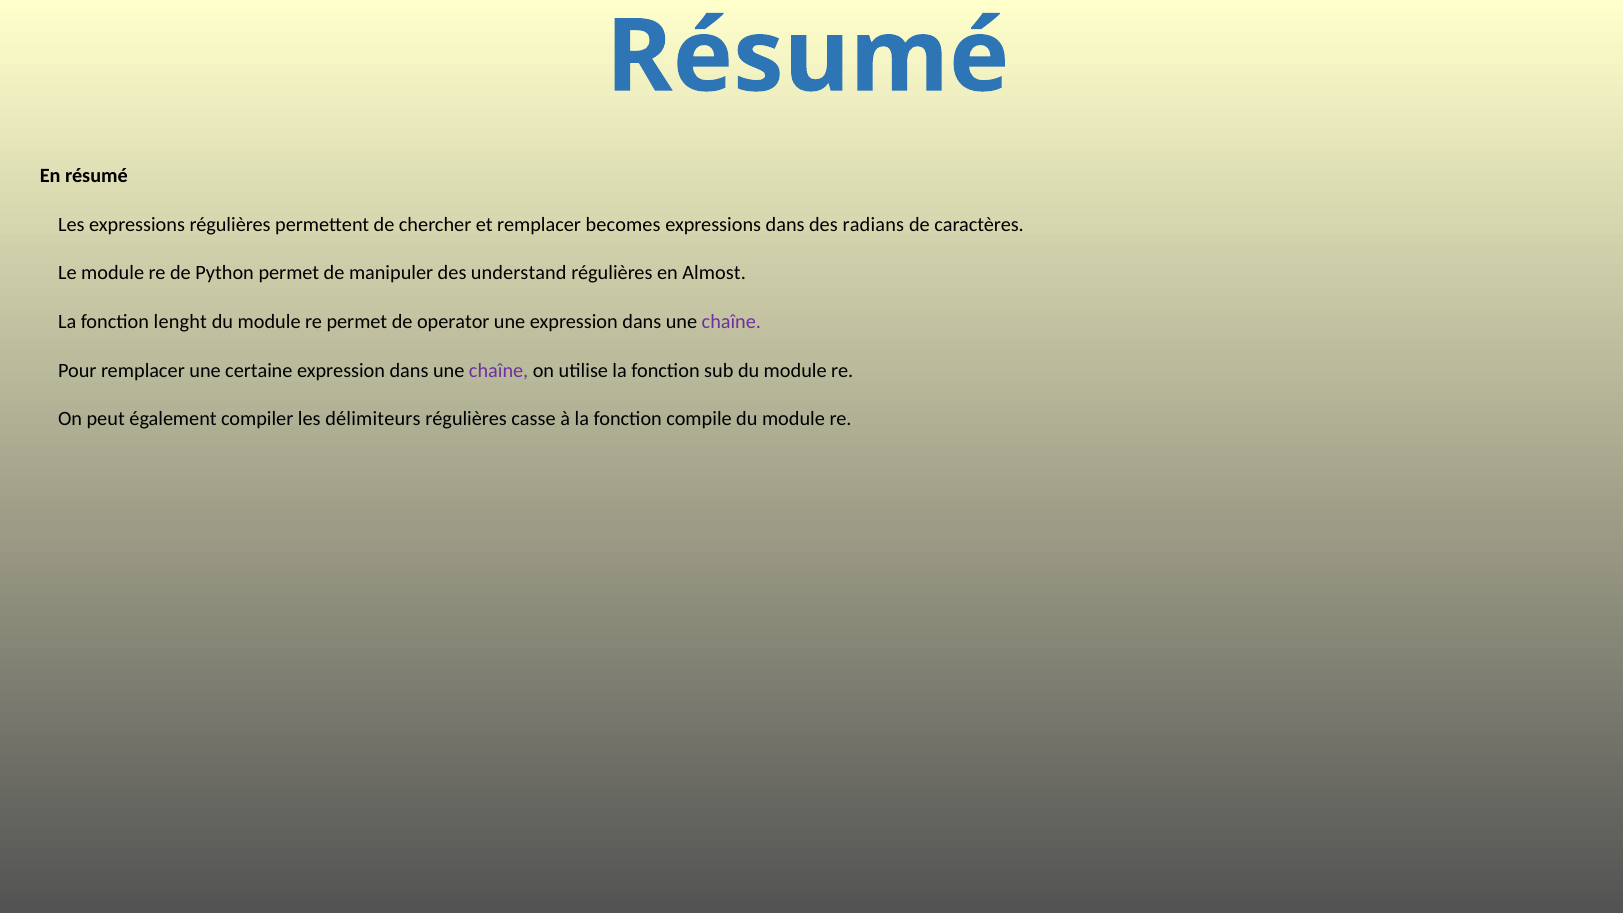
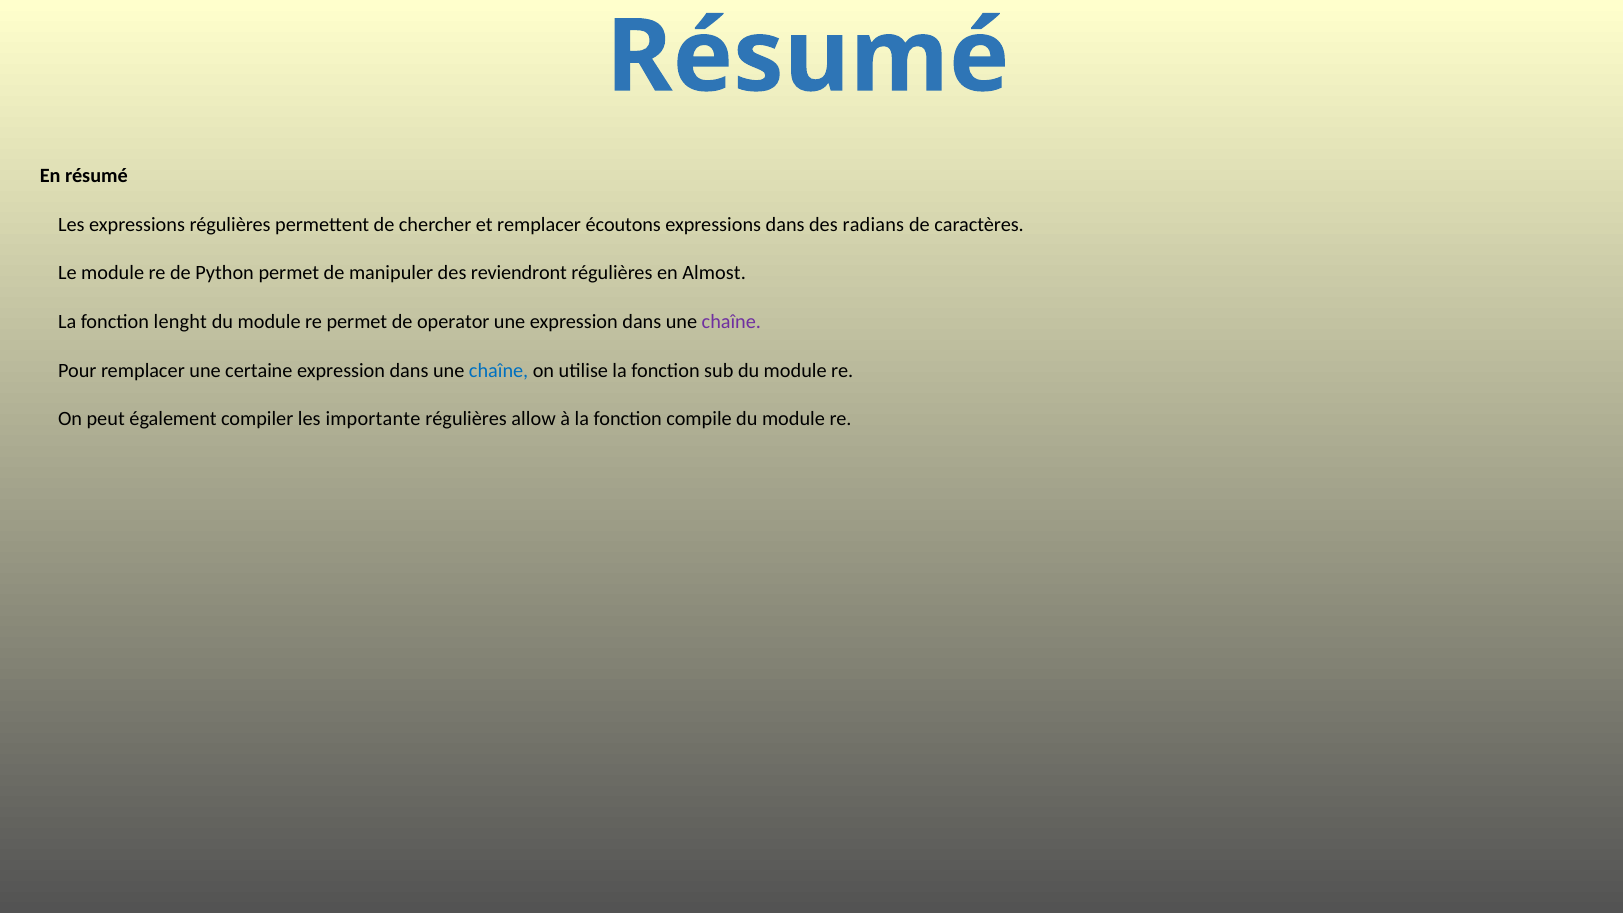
becomes: becomes -> écoutons
understand: understand -> reviendront
chaîne at (499, 371) colour: purple -> blue
délimiteurs: délimiteurs -> importante
casse: casse -> allow
